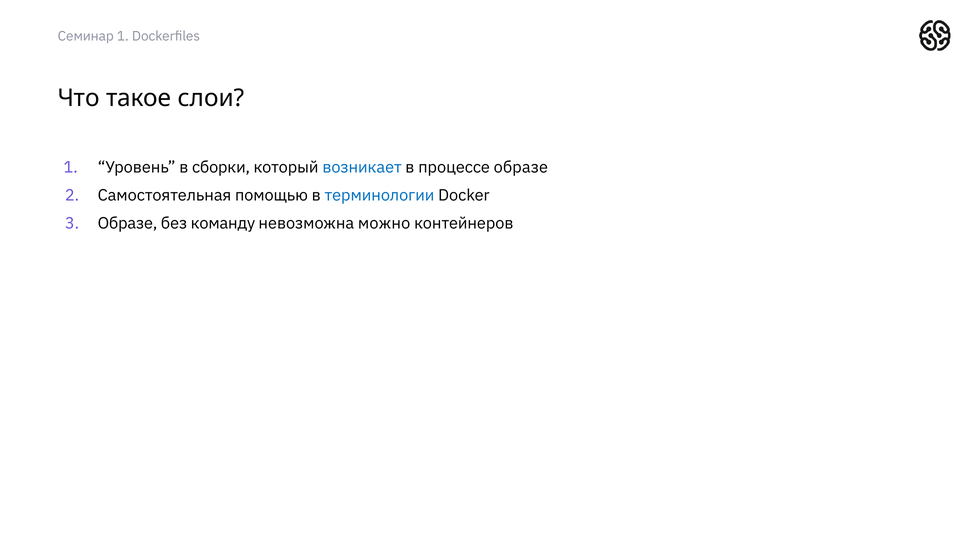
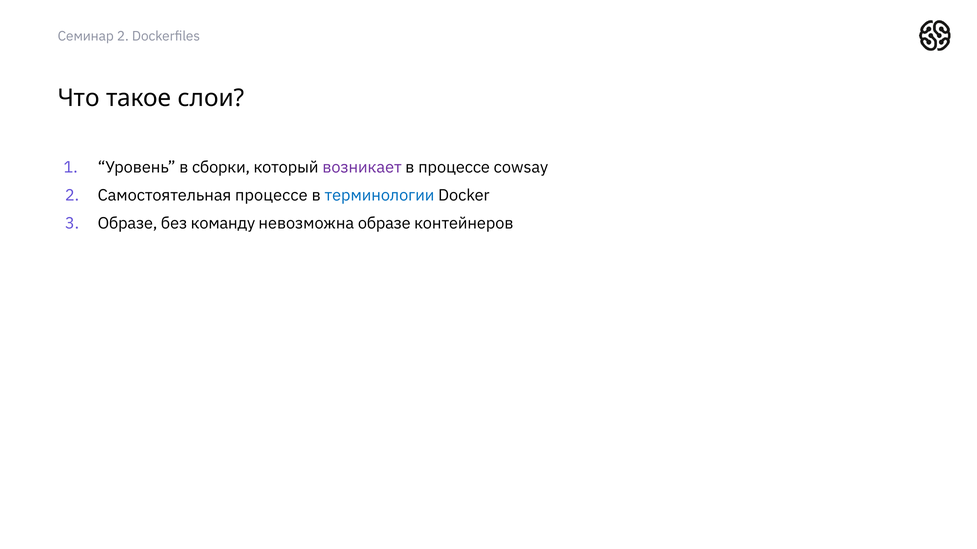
Семинар 1: 1 -> 2
возникает colour: blue -> purple
процессе образе: образе -> cowsay
Самостоятельная помощью: помощью -> процессе
невозможна можно: можно -> образе
